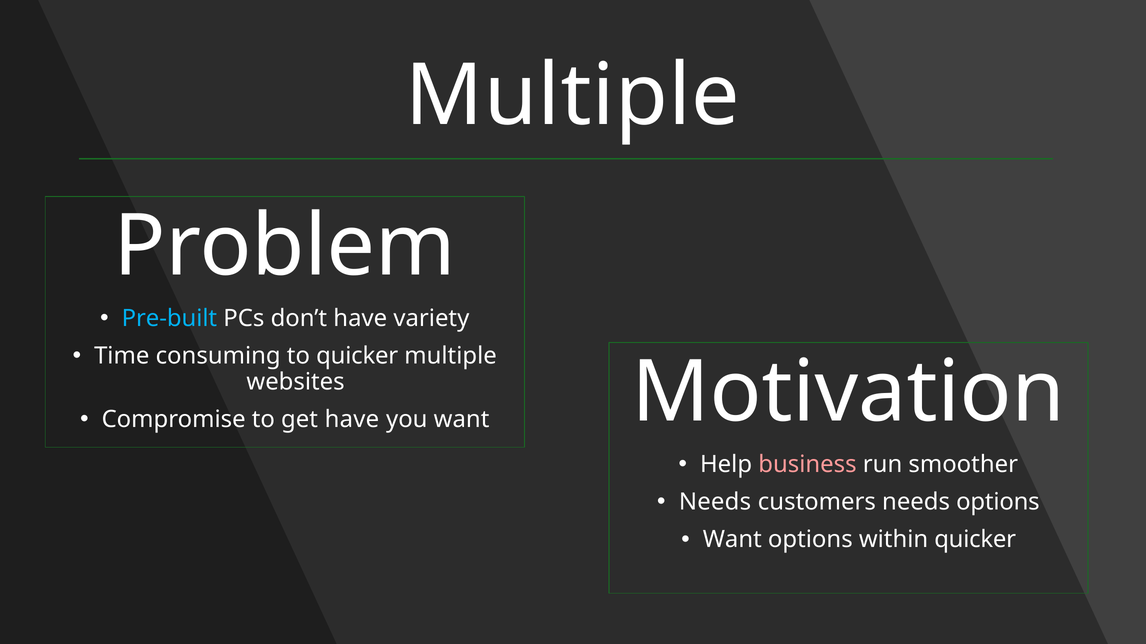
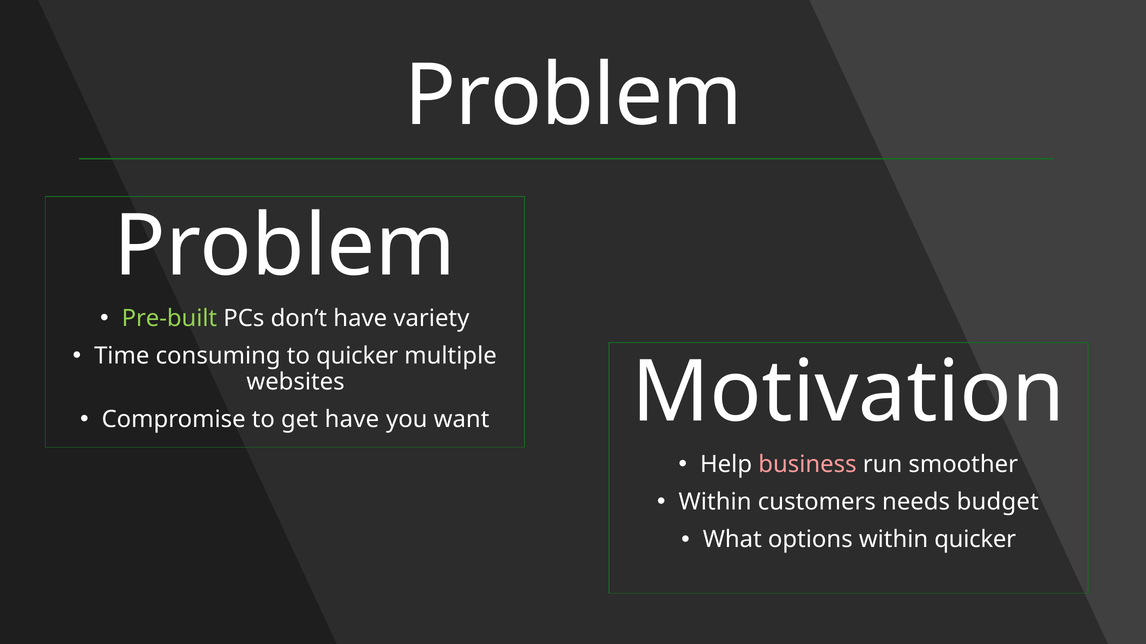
Multiple at (573, 96): Multiple -> Problem
Pre-built colour: light blue -> light green
Needs at (715, 502): Needs -> Within
needs options: options -> budget
Want at (732, 540): Want -> What
